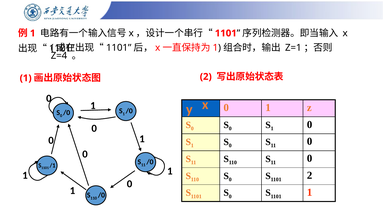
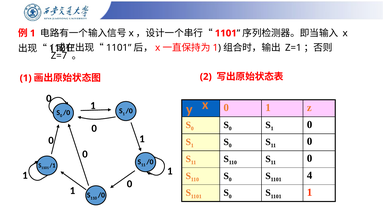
Z=4: Z=4 -> Z=7
2 at (310, 176): 2 -> 4
